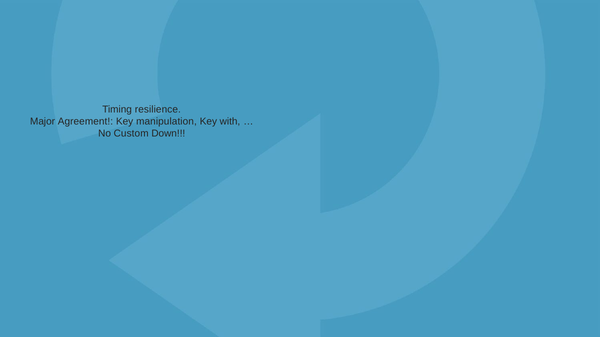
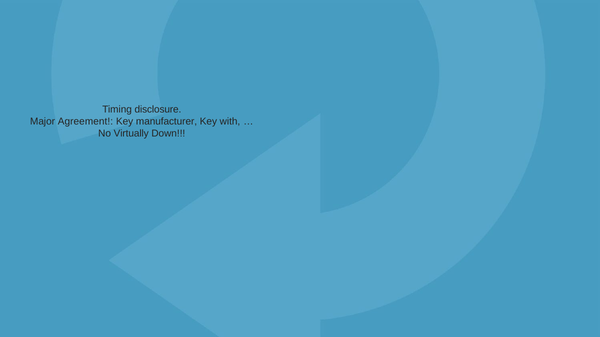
resilience: resilience -> disclosure
manipulation: manipulation -> manufacturer
Custom: Custom -> Virtually
